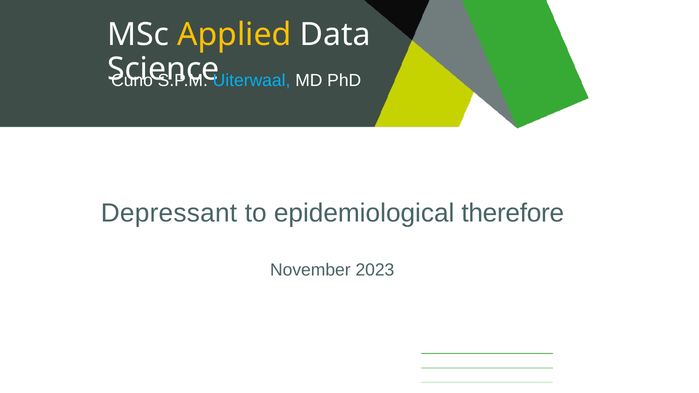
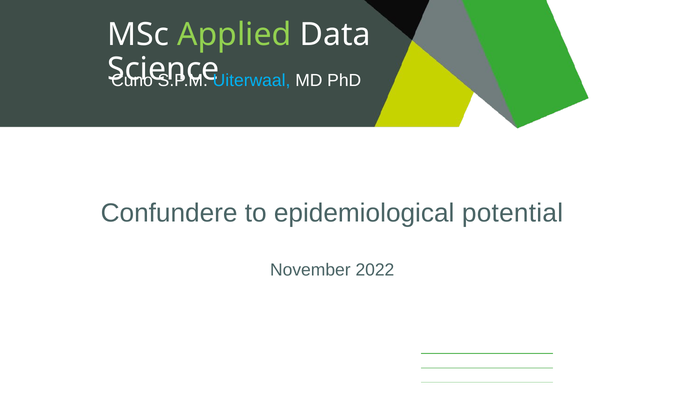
Applied colour: yellow -> light green
Depressant: Depressant -> Confundere
therefore: therefore -> potential
2023: 2023 -> 2022
